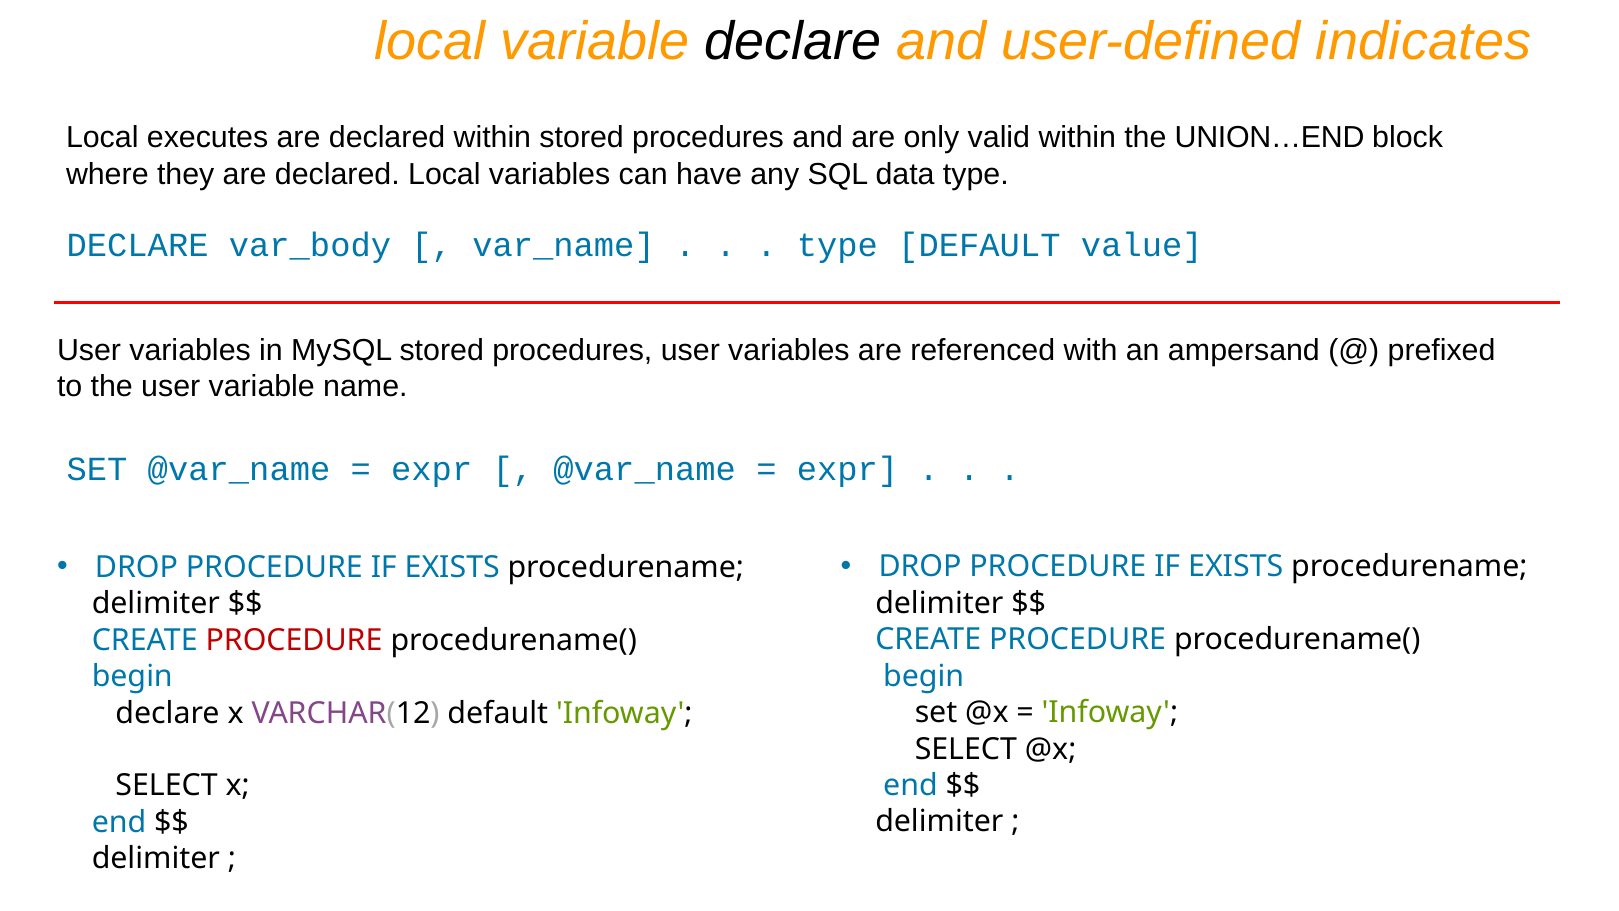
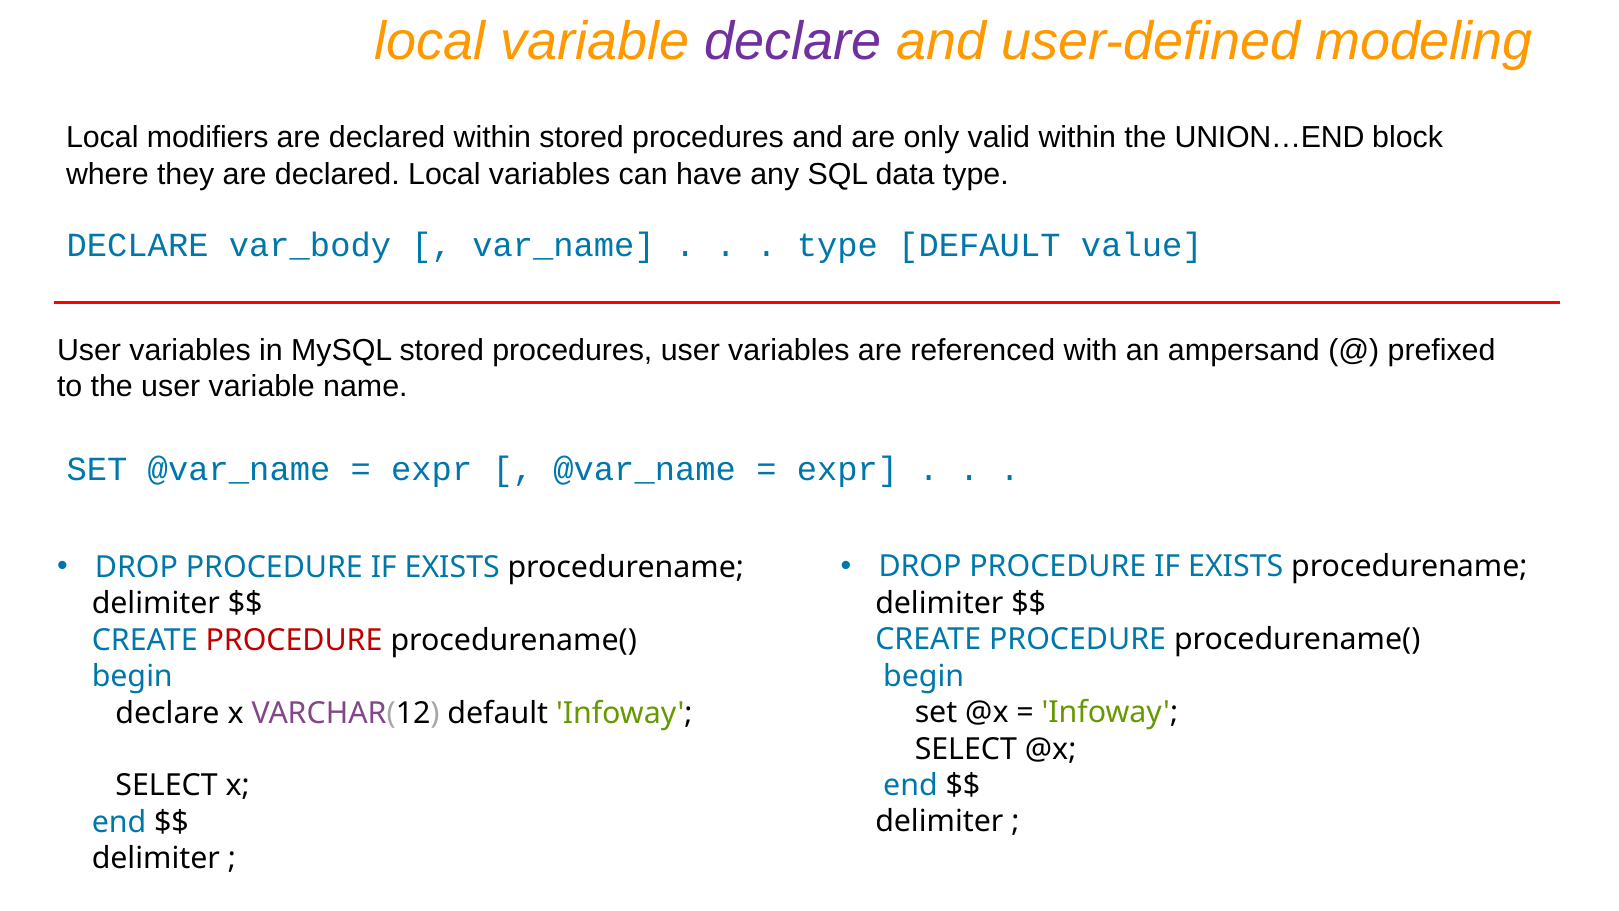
declare at (793, 42) colour: black -> purple
indicates: indicates -> modeling
executes: executes -> modifiers
